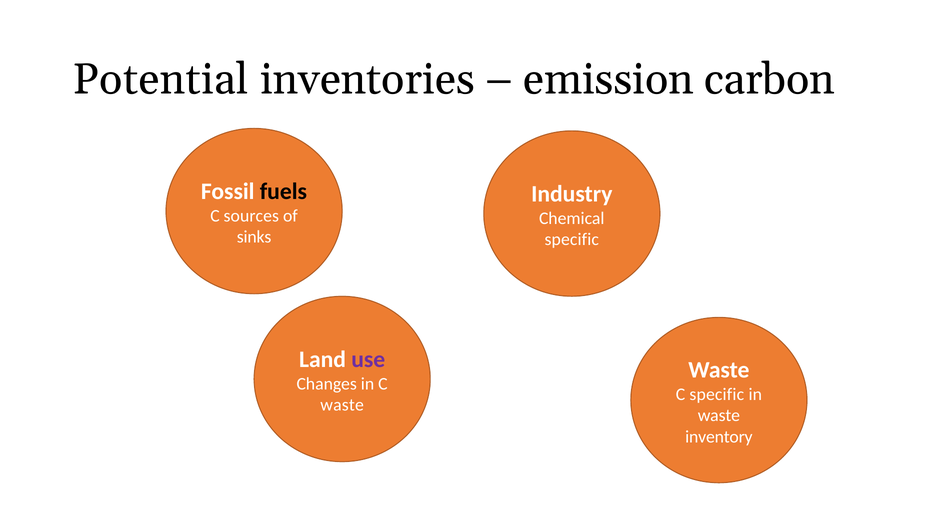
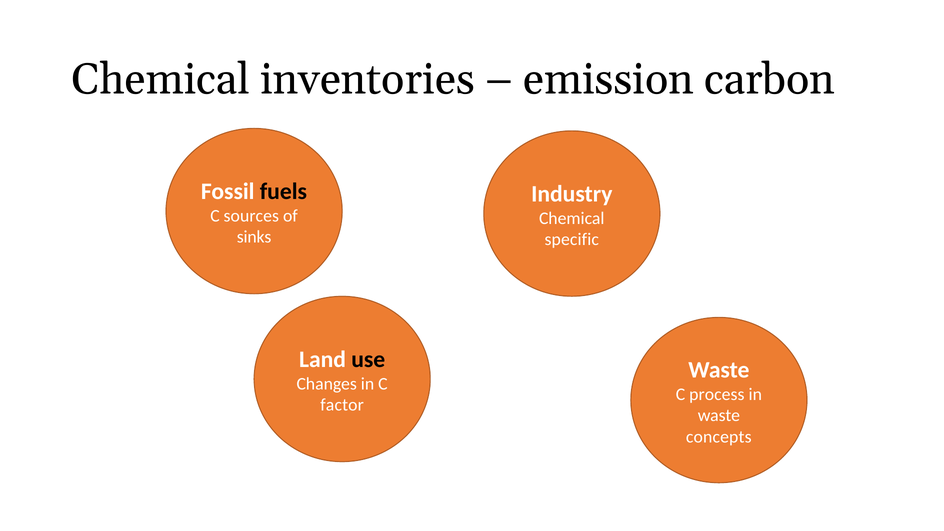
Potential at (161, 79): Potential -> Chemical
use colour: purple -> black
C specific: specific -> process
waste at (342, 405): waste -> factor
inventory: inventory -> concepts
